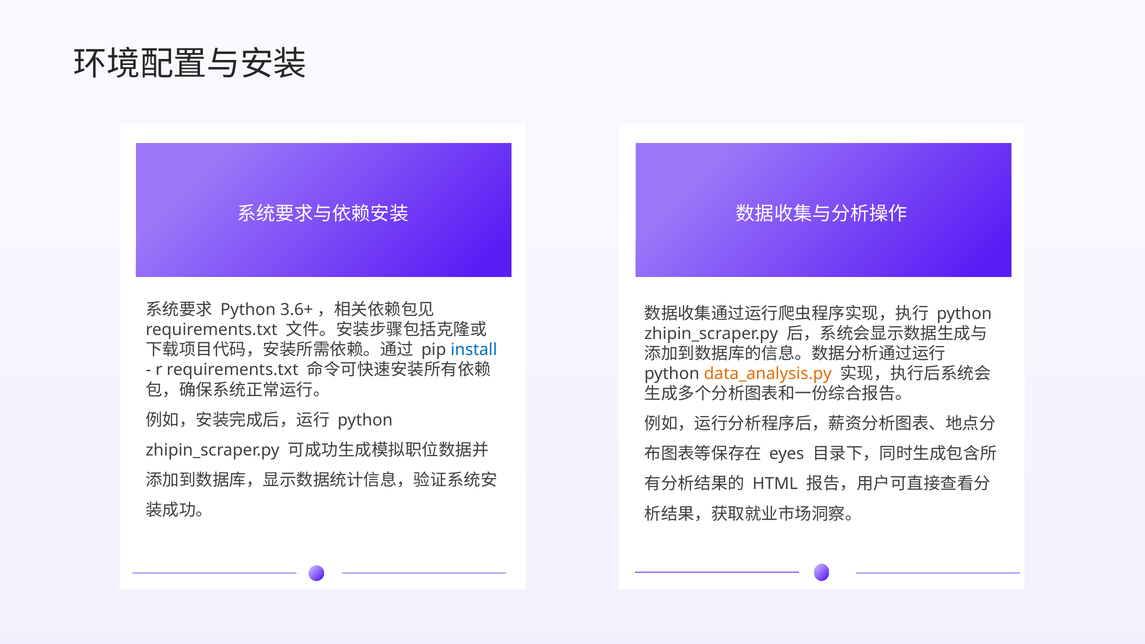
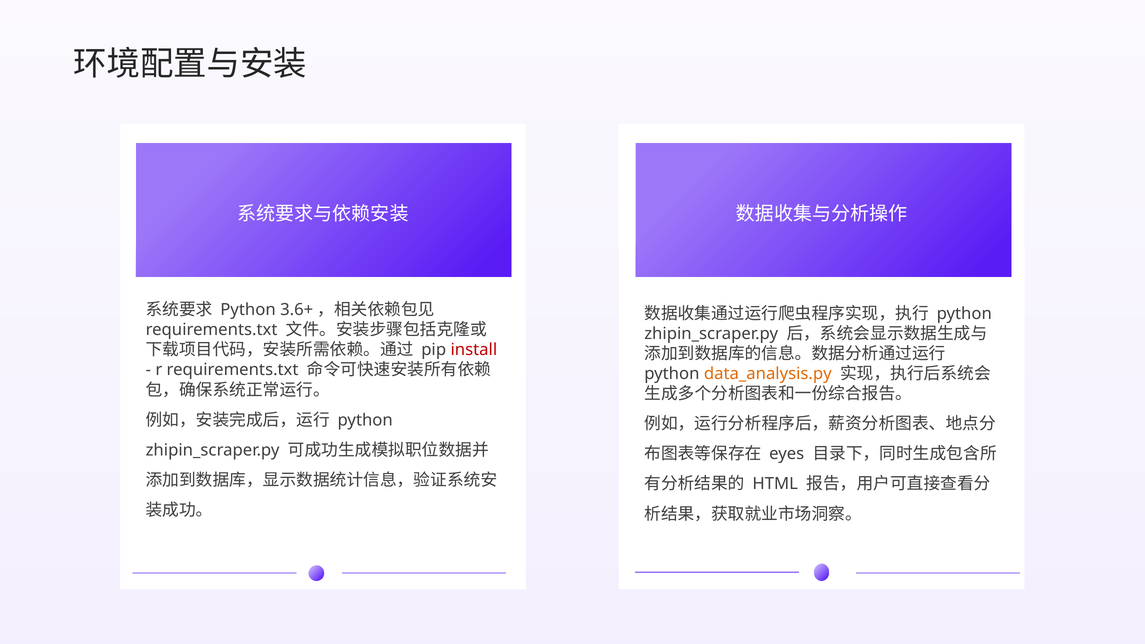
install colour: blue -> red
